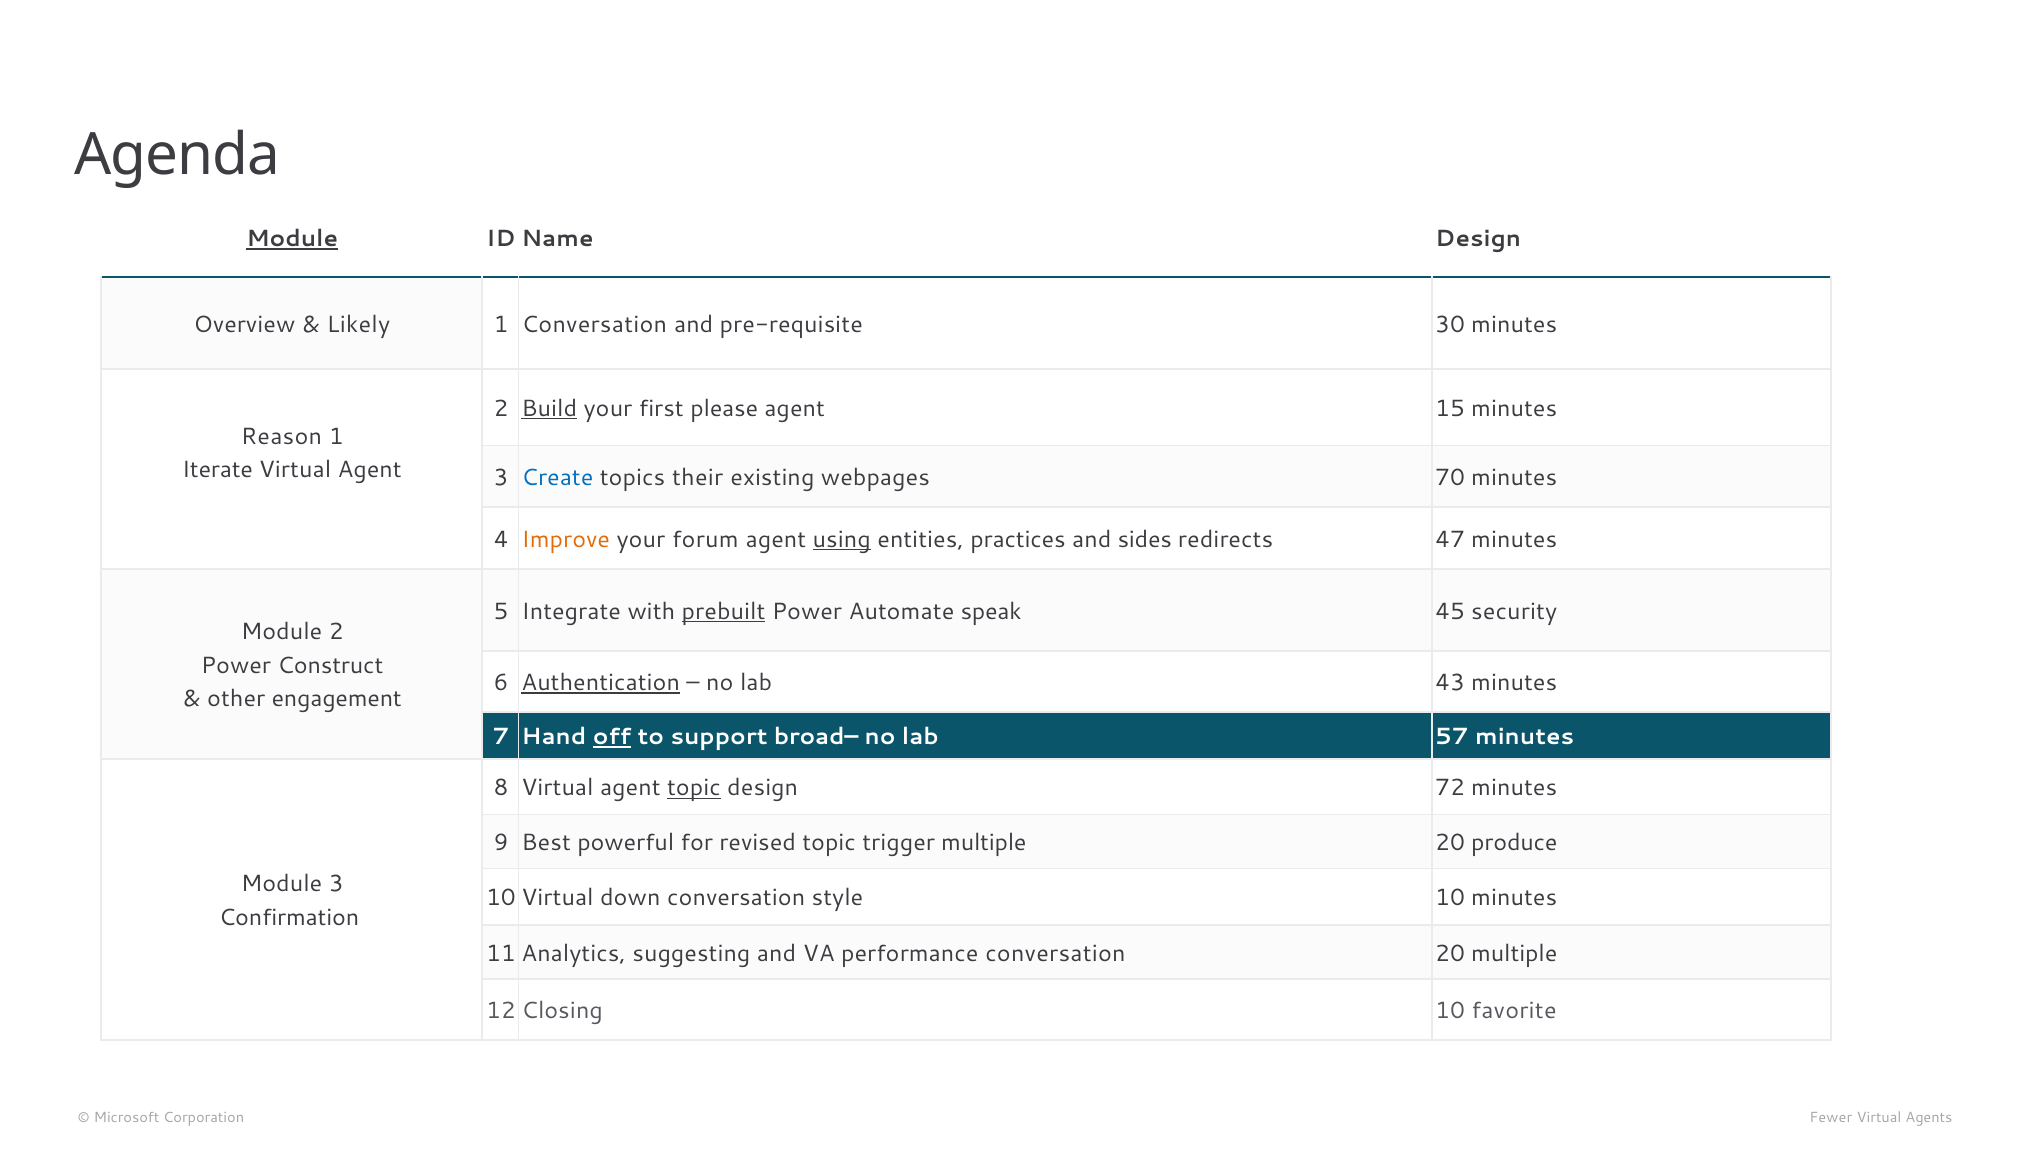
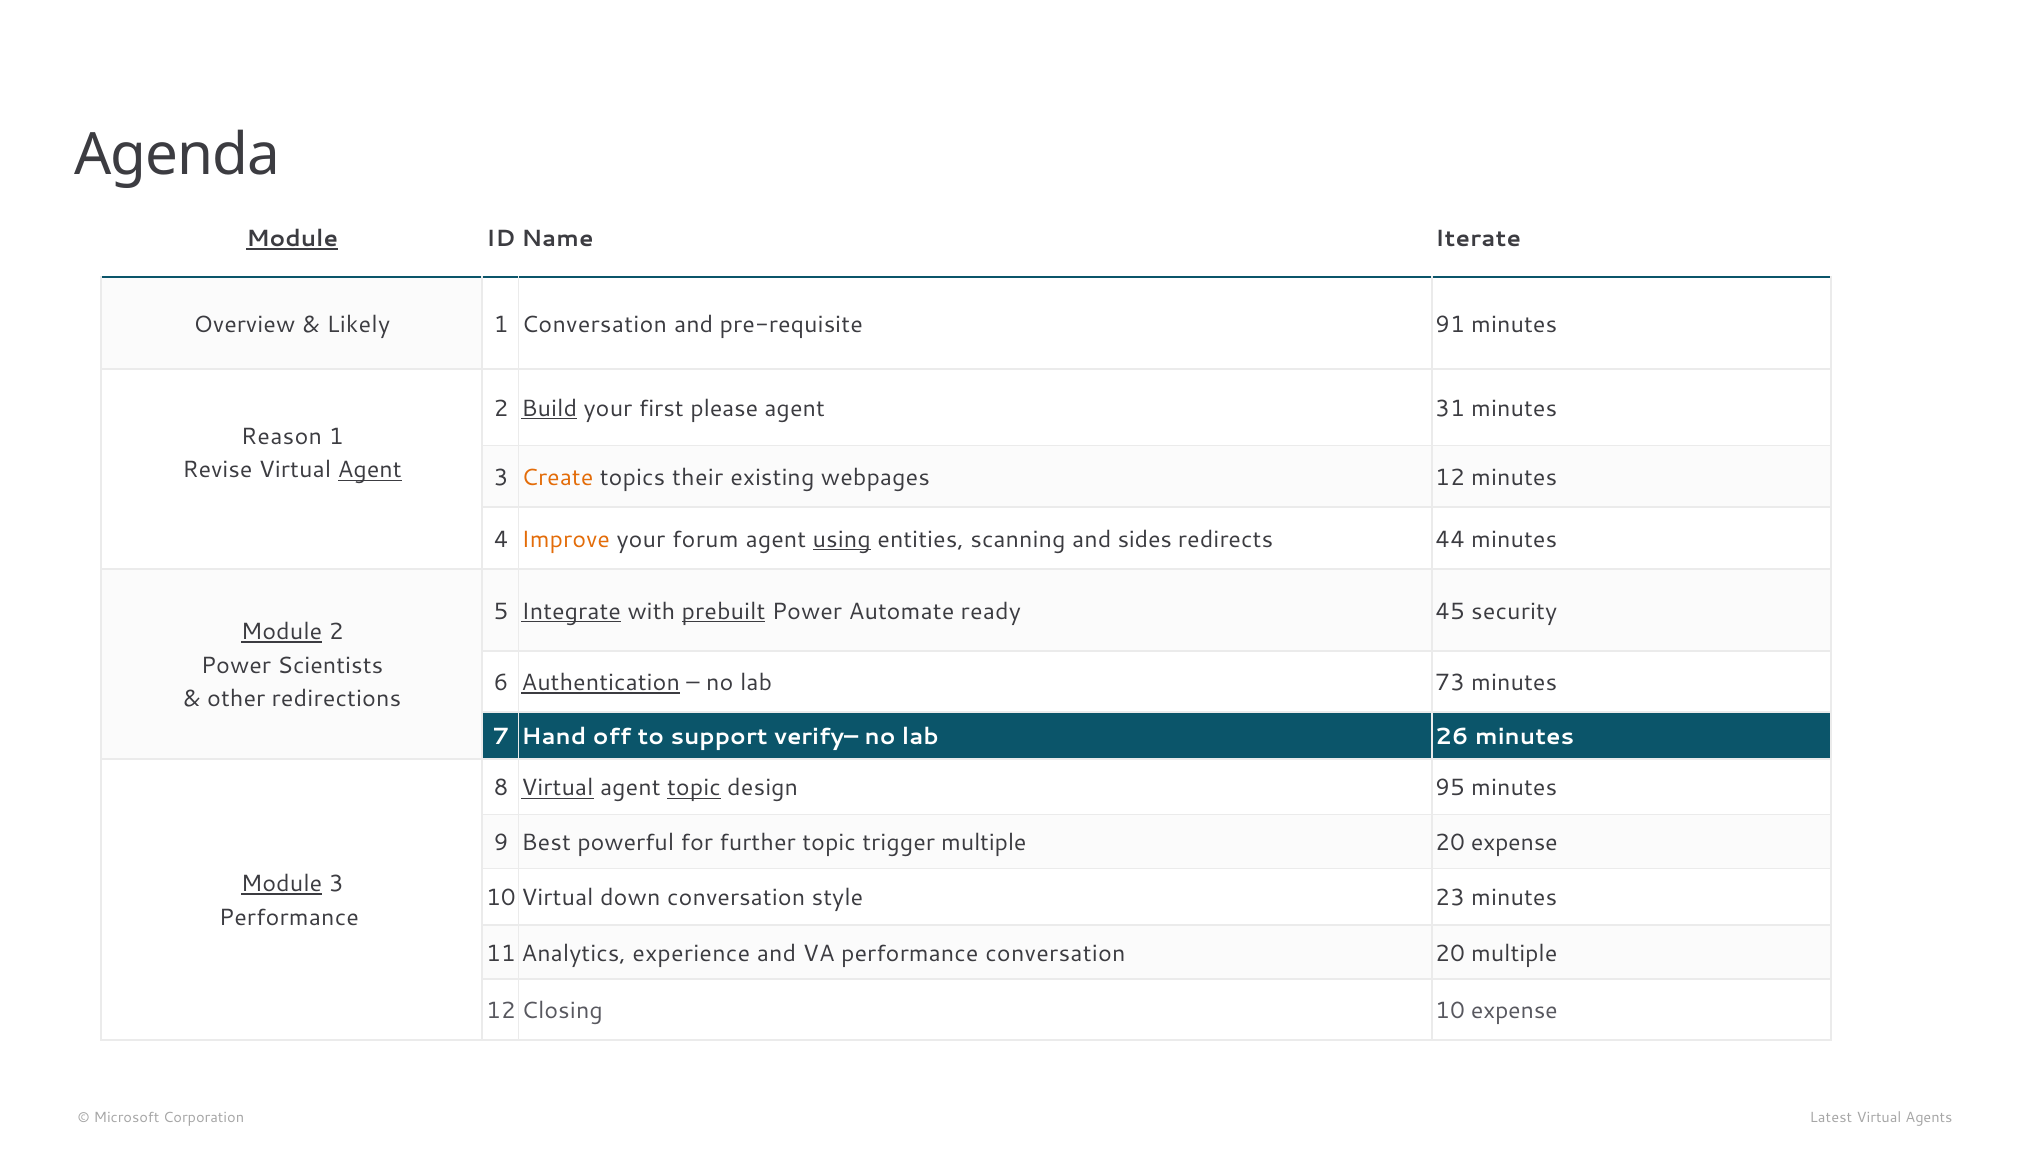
Design at (1478, 239): Design -> Iterate
30: 30 -> 91
15: 15 -> 31
Iterate: Iterate -> Revise
Agent at (370, 470) underline: none -> present
Create colour: blue -> orange
70: 70 -> 12
practices: practices -> scanning
47: 47 -> 44
Integrate underline: none -> present
speak: speak -> ready
Module at (282, 632) underline: none -> present
Construct: Construct -> Scientists
43: 43 -> 73
engagement: engagement -> redirections
off underline: present -> none
broad–: broad– -> verify–
57: 57 -> 26
Virtual at (558, 788) underline: none -> present
72: 72 -> 95
revised: revised -> further
20 produce: produce -> expense
Module at (282, 884) underline: none -> present
style 10: 10 -> 23
Confirmation at (289, 917): Confirmation -> Performance
suggesting: suggesting -> experience
10 favorite: favorite -> expense
Fewer: Fewer -> Latest
